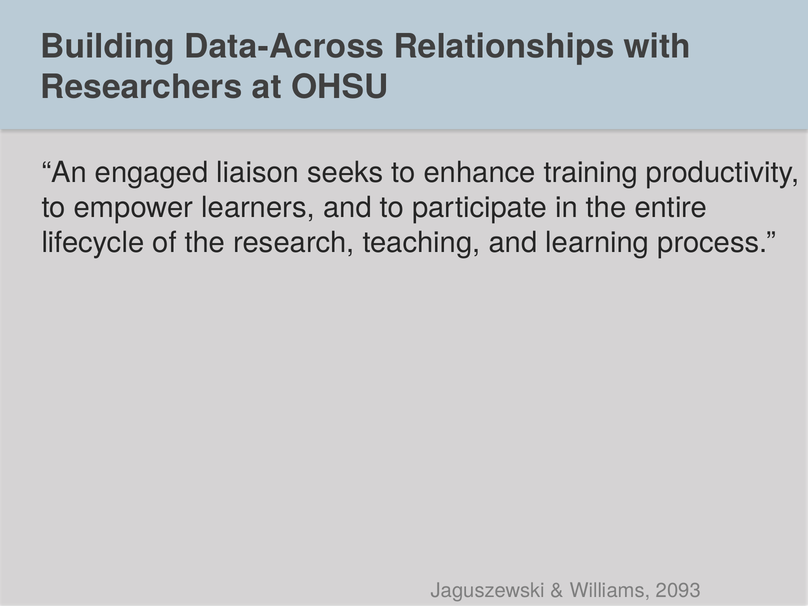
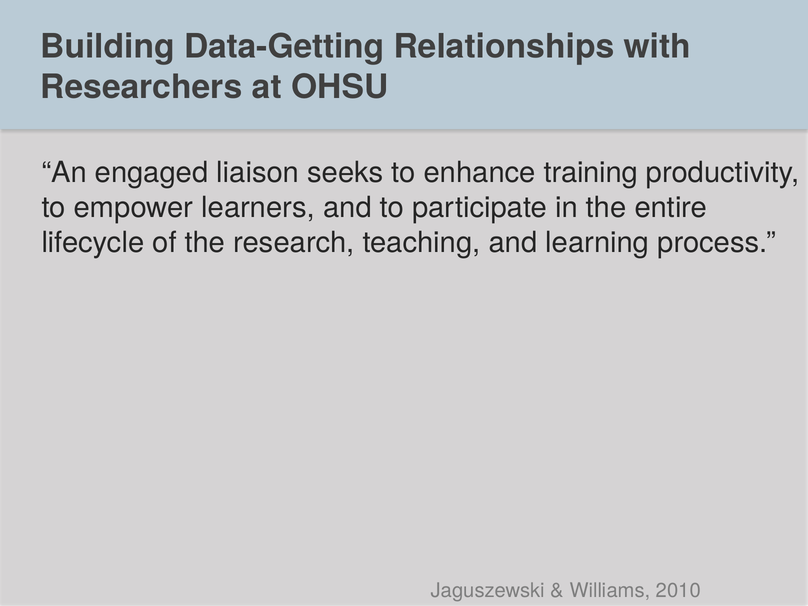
Data-Across: Data-Across -> Data-Getting
2093: 2093 -> 2010
